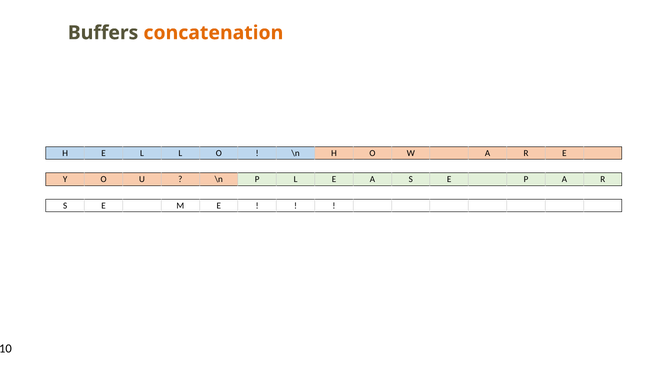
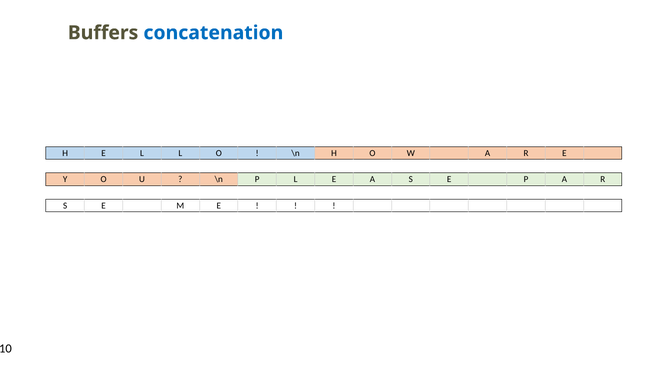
concatenation colour: orange -> blue
